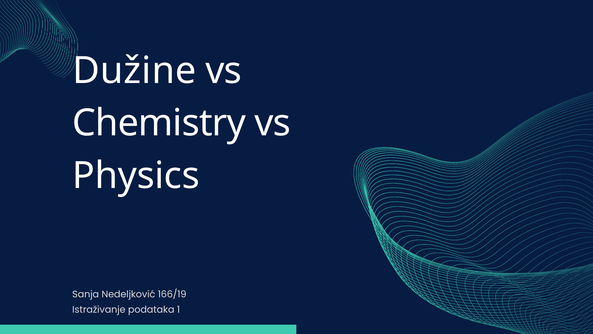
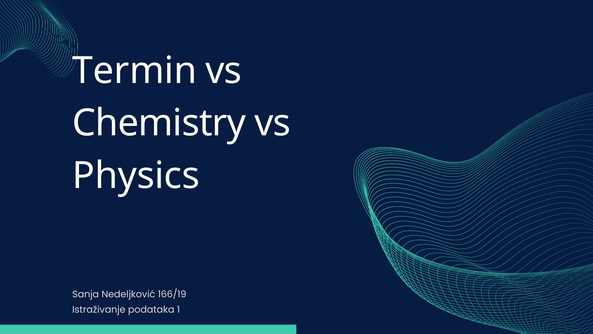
Dužine: Dužine -> Termin
